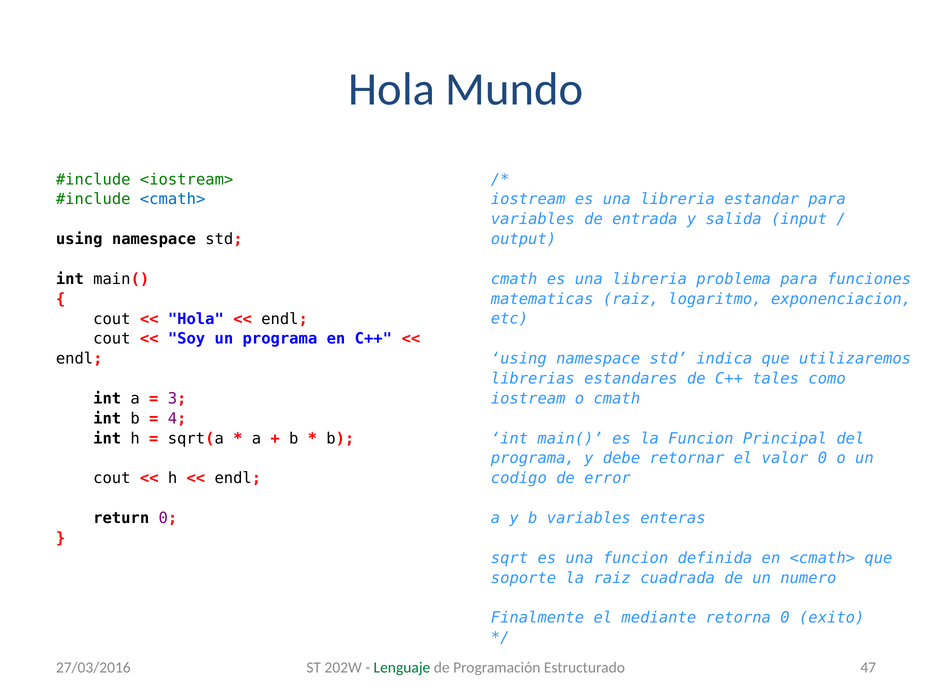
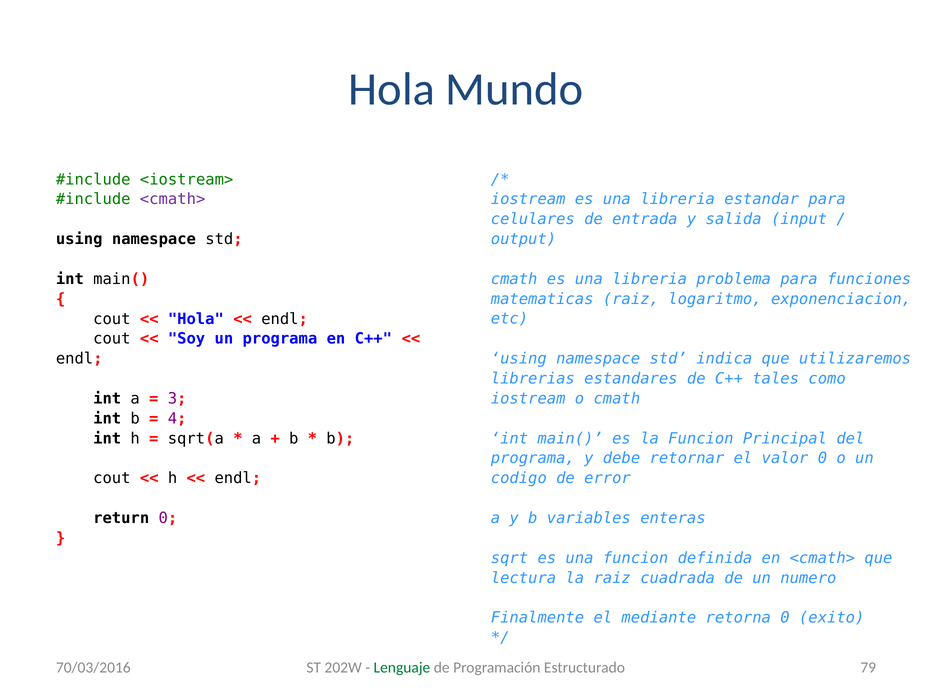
<cmath> at (173, 199) colour: blue -> purple
variables at (533, 219): variables -> celulares
soporte: soporte -> lectura
47: 47 -> 79
27/03/2016: 27/03/2016 -> 70/03/2016
